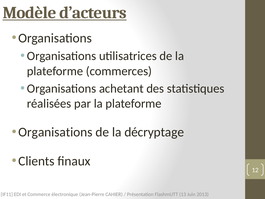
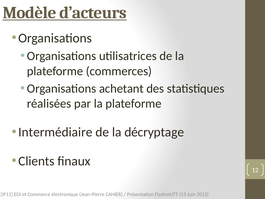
Organisations at (55, 132): Organisations -> Intermédiaire
